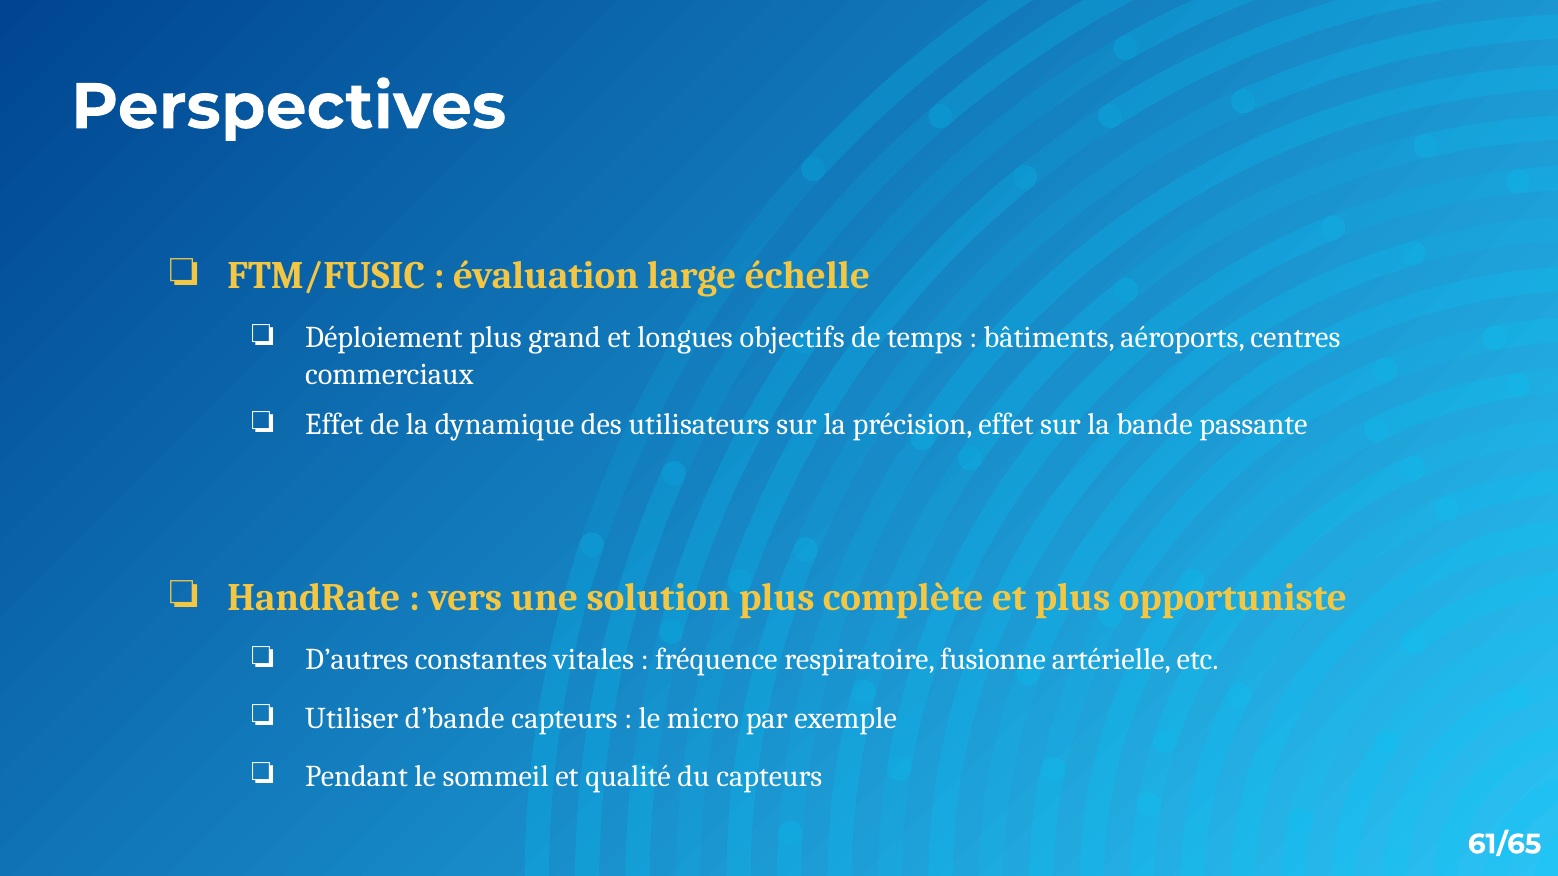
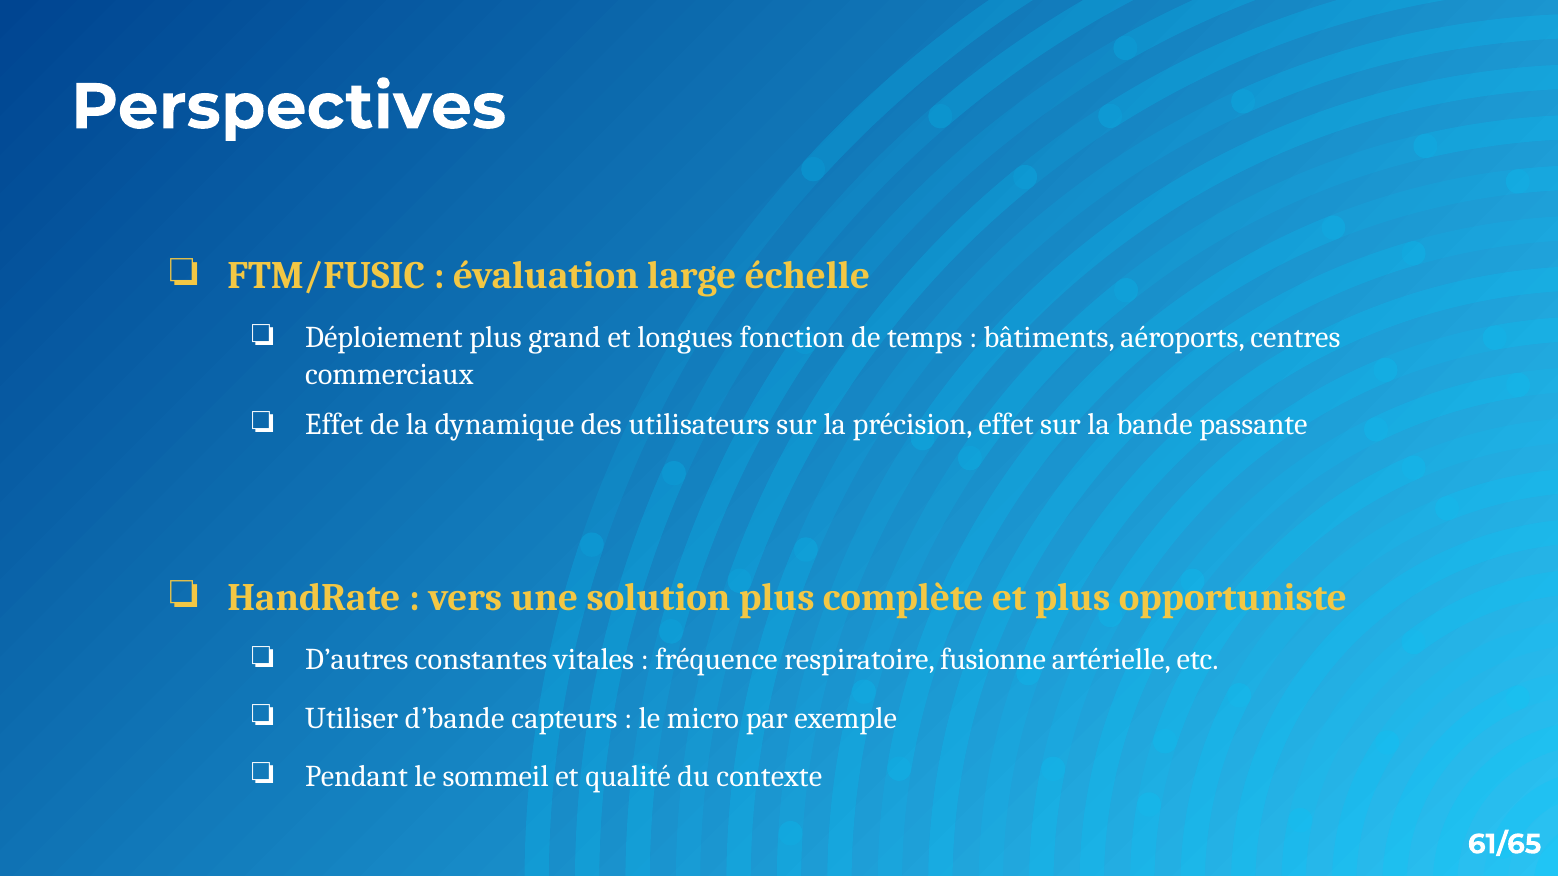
objectifs: objectifs -> fonction
du capteurs: capteurs -> contexte
